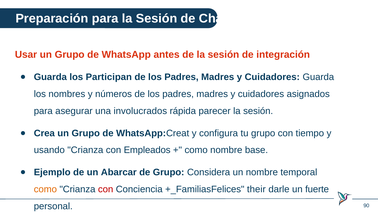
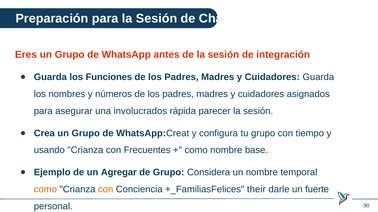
Usar: Usar -> Eres
Participan: Participan -> Funciones
Empleados: Empleados -> Frecuentes
Abarcar: Abarcar -> Agregar
con at (106, 190) colour: red -> orange
